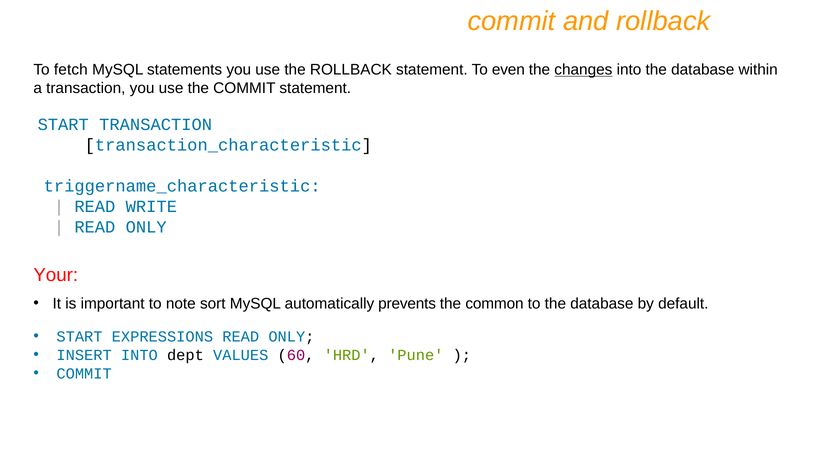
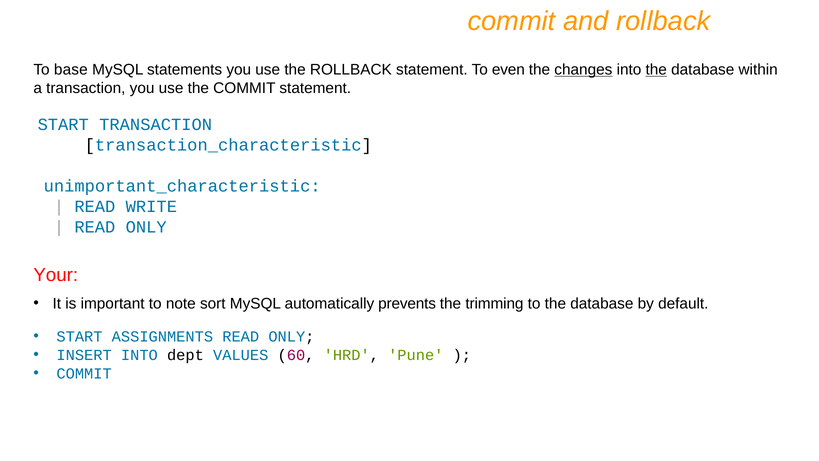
fetch: fetch -> base
the at (656, 70) underline: none -> present
triggername_characteristic: triggername_characteristic -> unimportant_characteristic
common: common -> trimming
EXPRESSIONS: EXPRESSIONS -> ASSIGNMENTS
